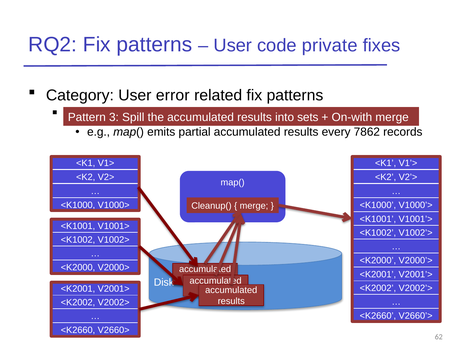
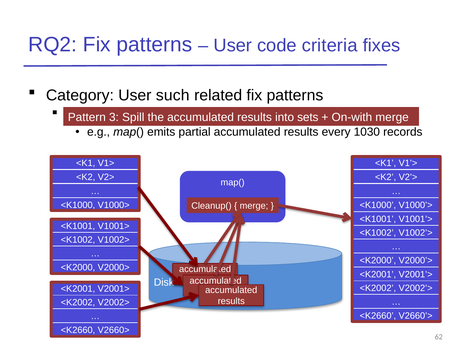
private: private -> criteria
error: error -> such
7862: 7862 -> 1030
